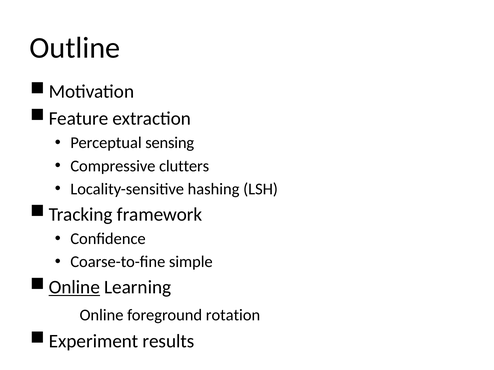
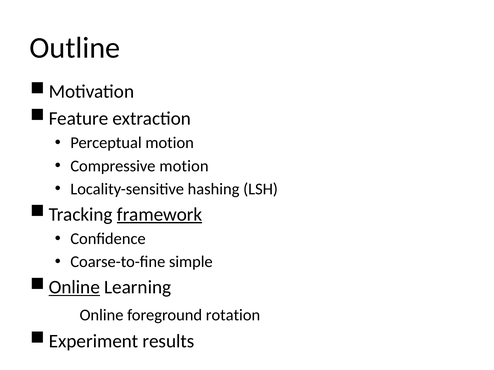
Perceptual sensing: sensing -> motion
Compressive clutters: clutters -> motion
framework underline: none -> present
